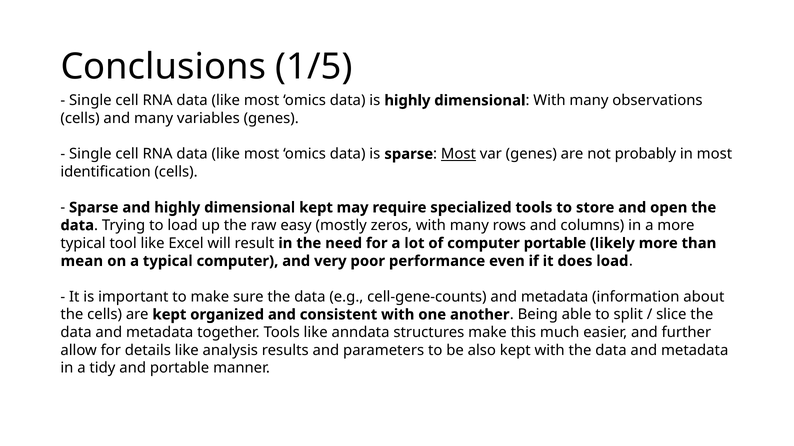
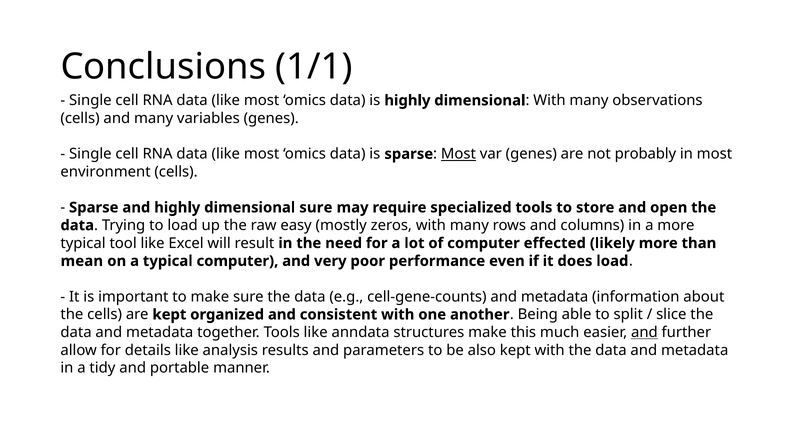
1/5: 1/5 -> 1/1
identification: identification -> environment
dimensional kept: kept -> sure
computer portable: portable -> effected
and at (644, 333) underline: none -> present
